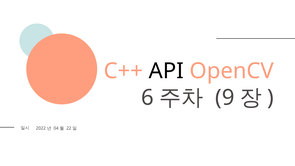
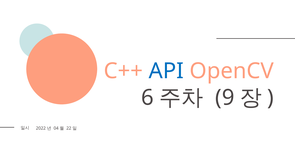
API colour: black -> blue
